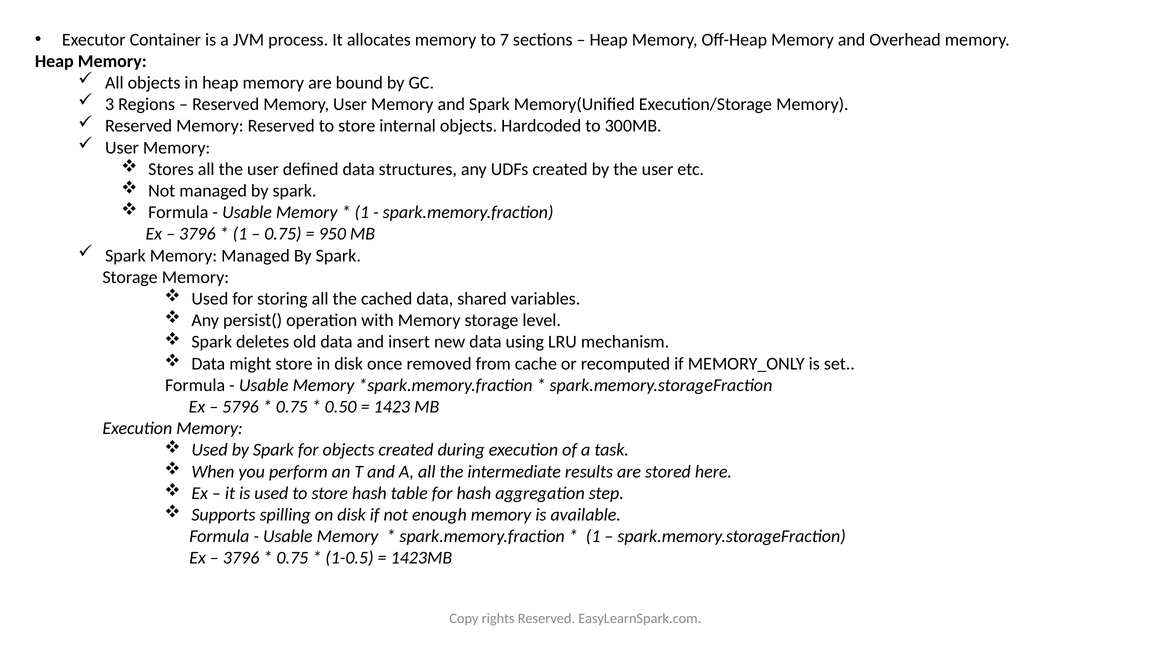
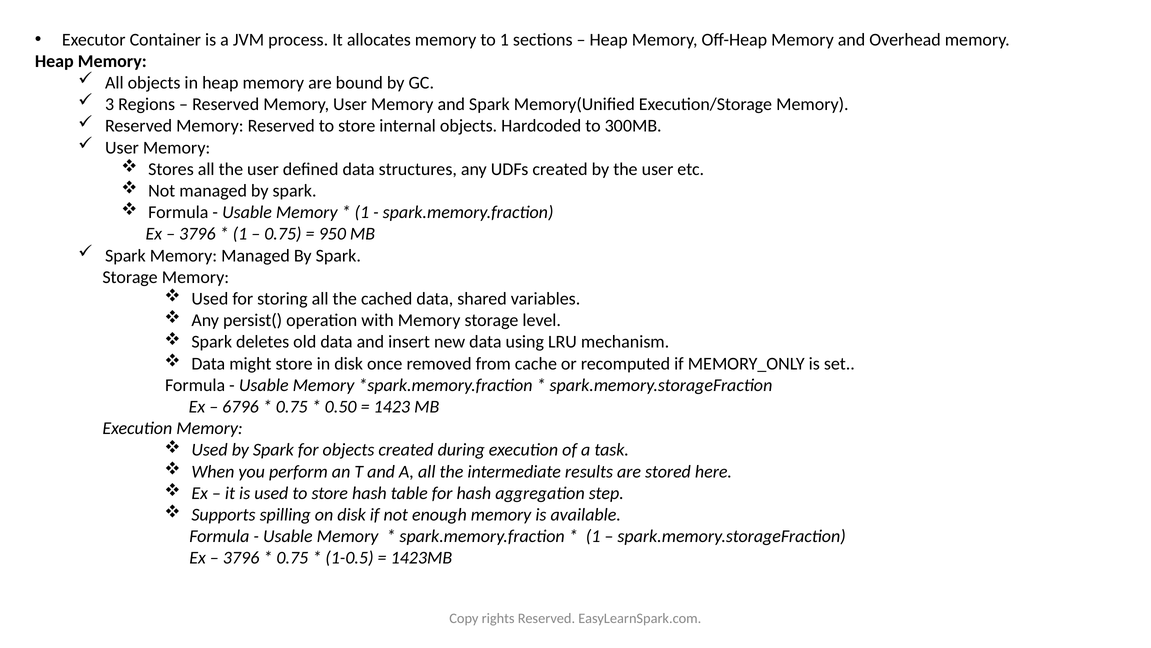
to 7: 7 -> 1
5796: 5796 -> 6796
